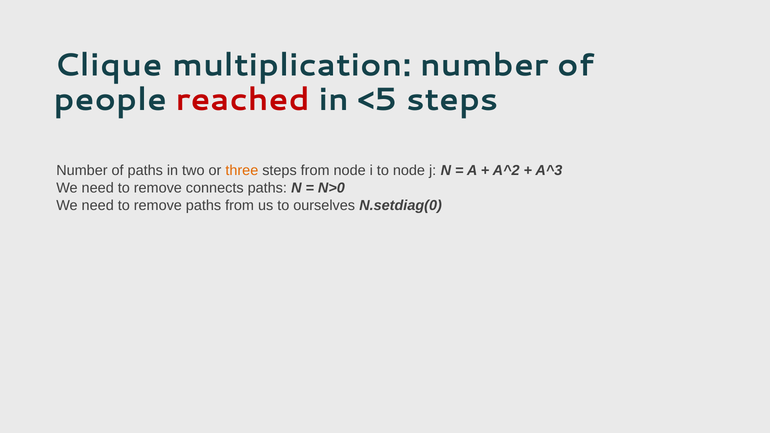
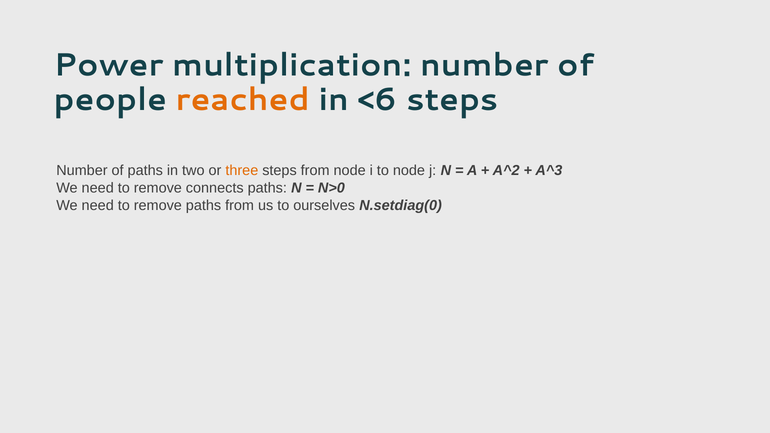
Clique: Clique -> Power
reached colour: red -> orange
<5: <5 -> <6
